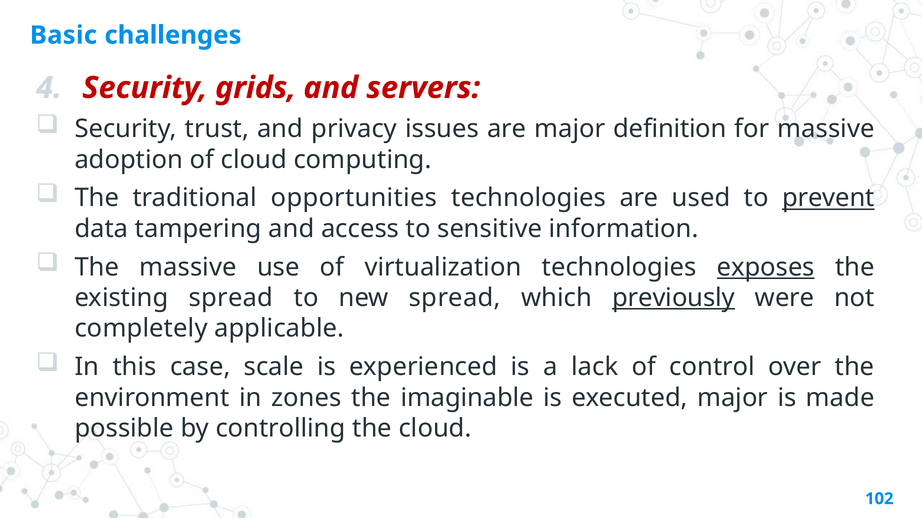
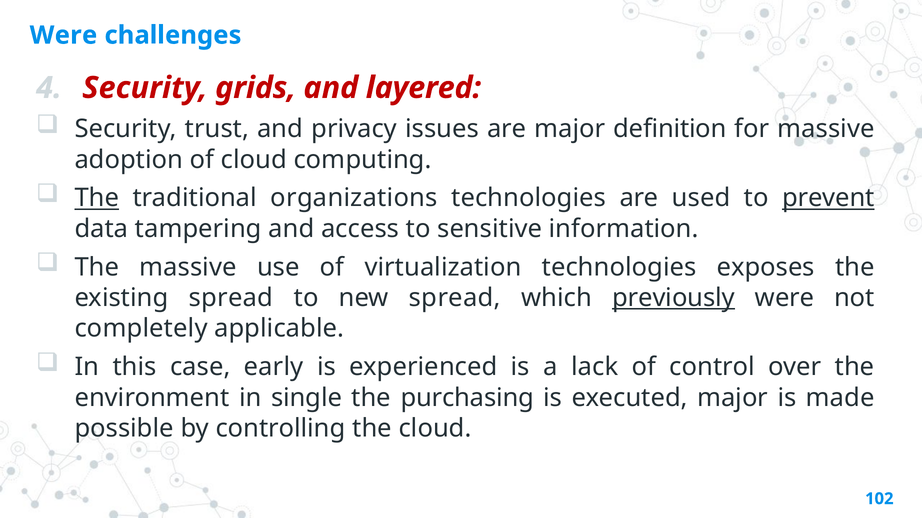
Basic at (63, 35): Basic -> Were
servers: servers -> layered
The at (97, 198) underline: none -> present
opportunities: opportunities -> organizations
exposes underline: present -> none
scale: scale -> early
zones: zones -> single
imaginable: imaginable -> purchasing
